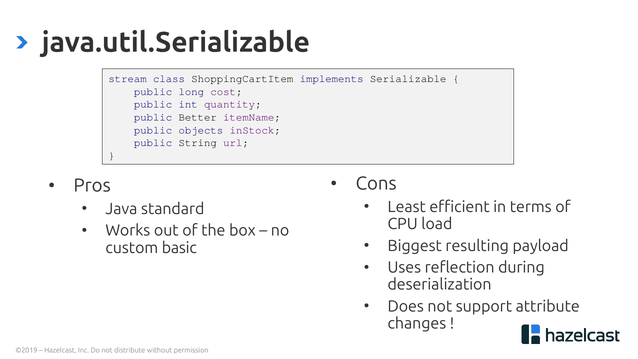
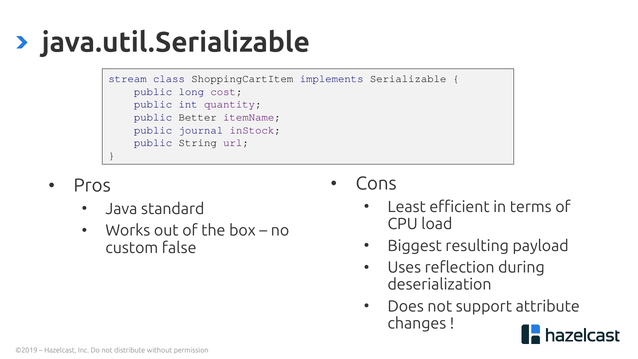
objects: objects -> journal
basic: basic -> false
